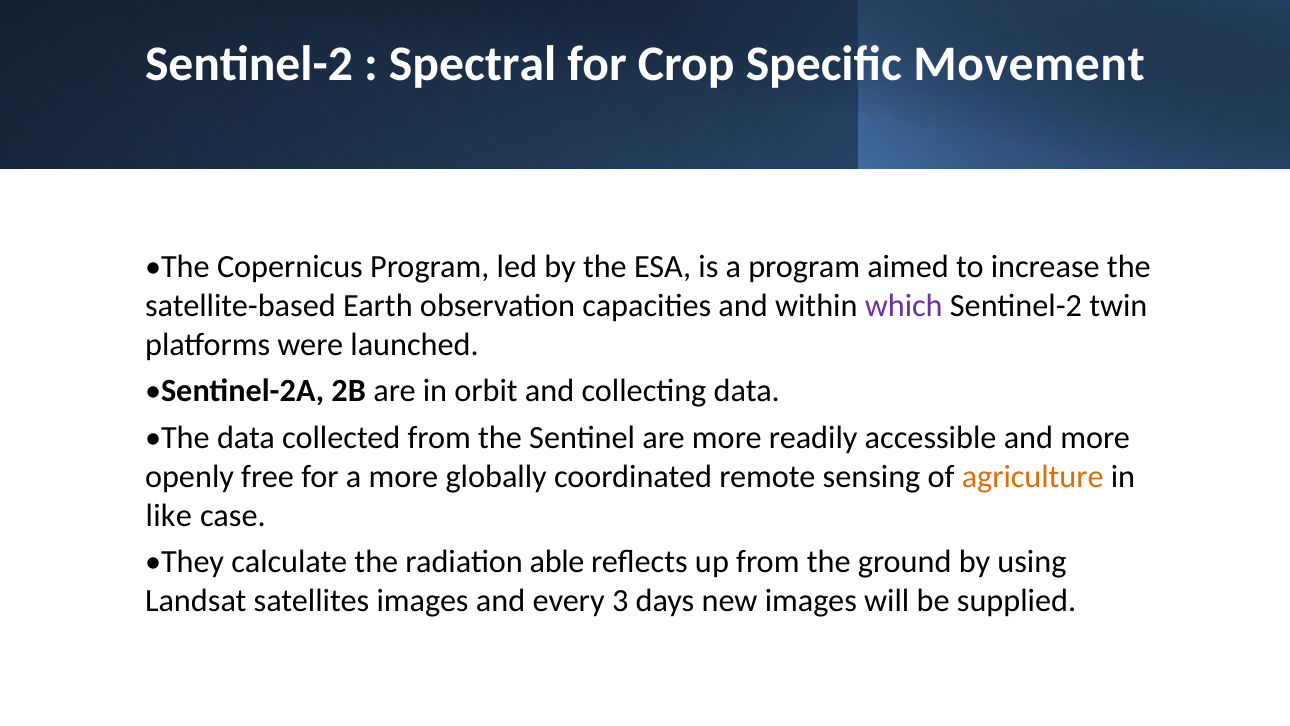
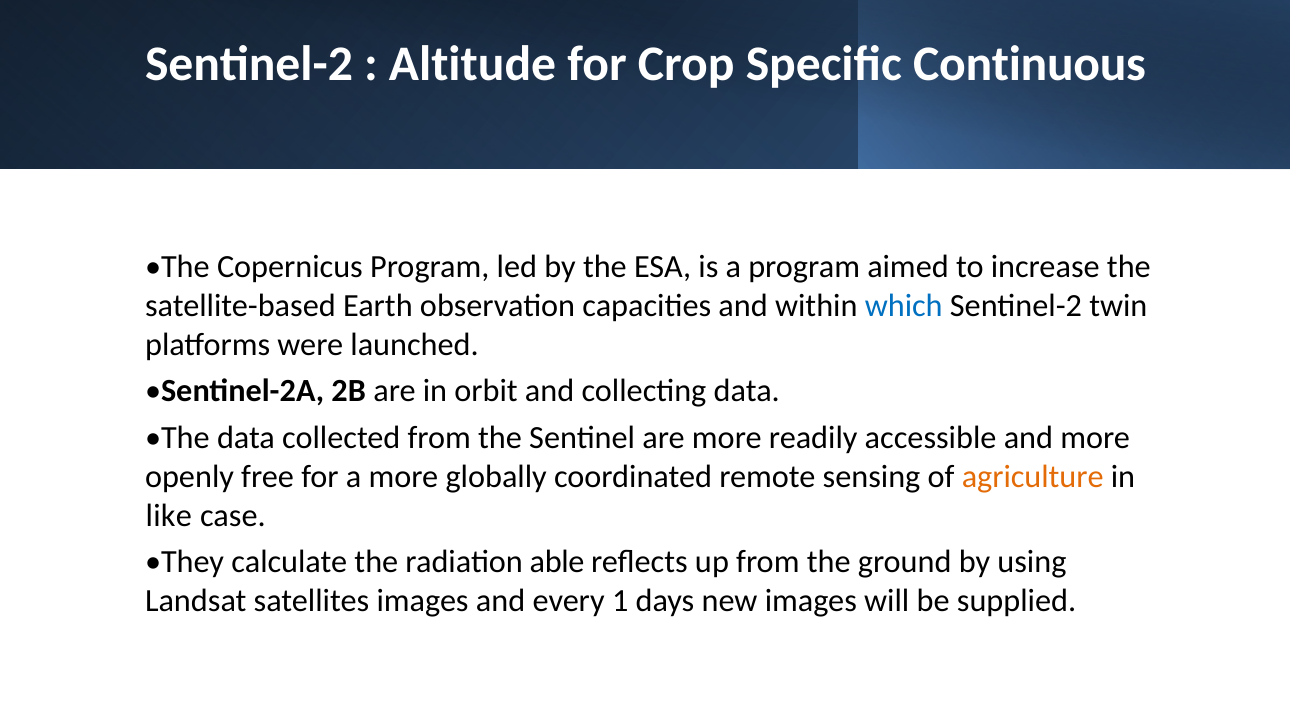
Spectral: Spectral -> Altitude
Movement: Movement -> Continuous
which colour: purple -> blue
3: 3 -> 1
